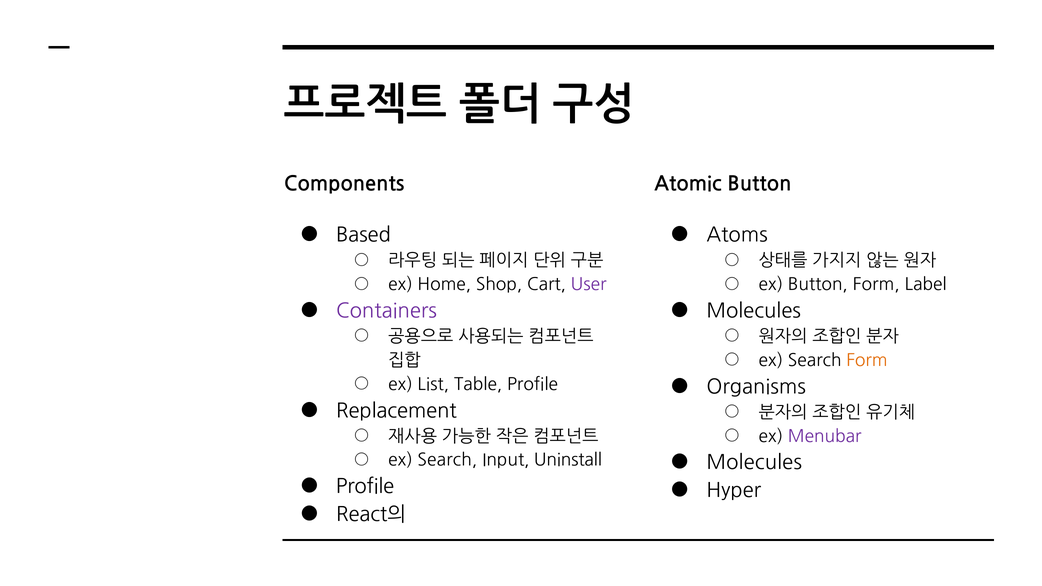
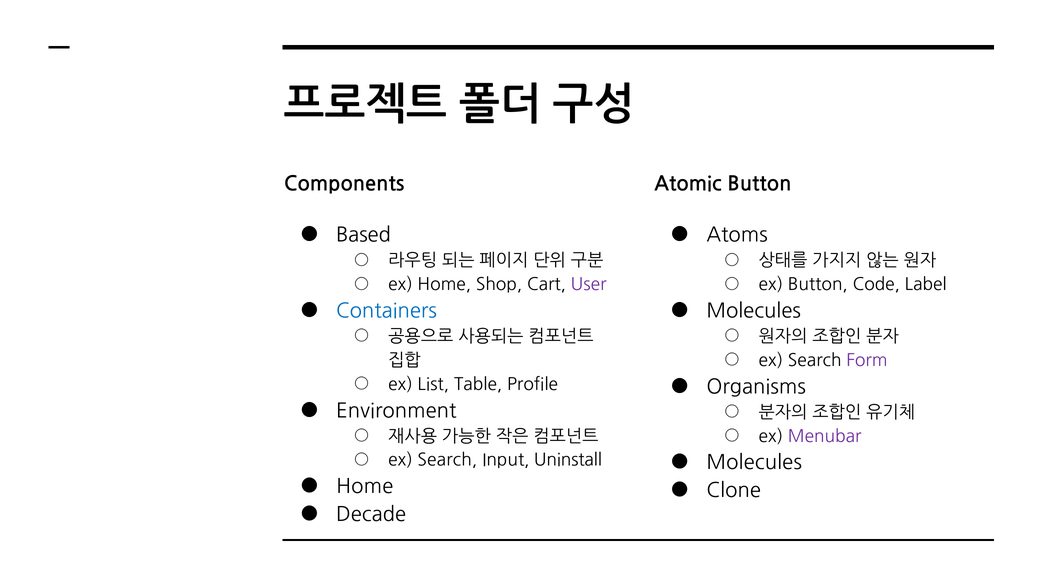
Button Form: Form -> Code
Containers colour: purple -> blue
Form at (867, 361) colour: orange -> purple
Replacement: Replacement -> Environment
Profile at (365, 487): Profile -> Home
Hyper: Hyper -> Clone
React의: React의 -> Decade
